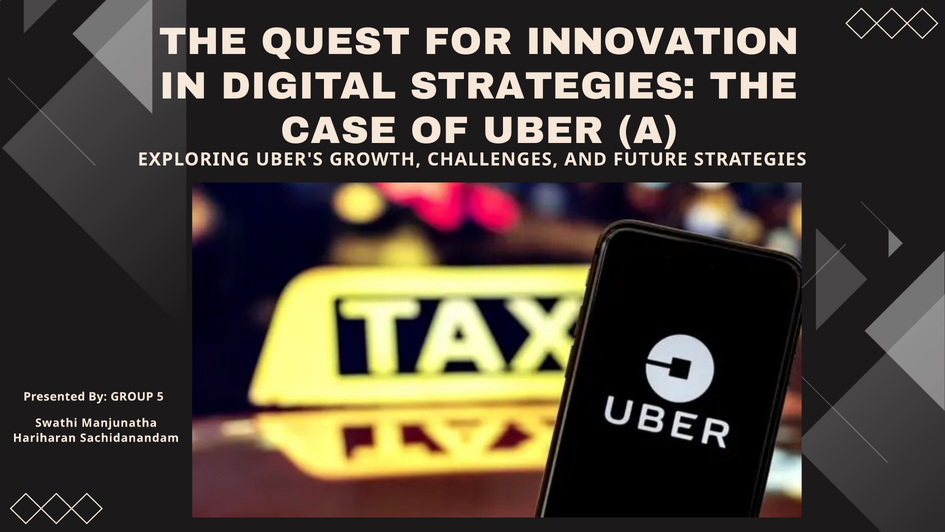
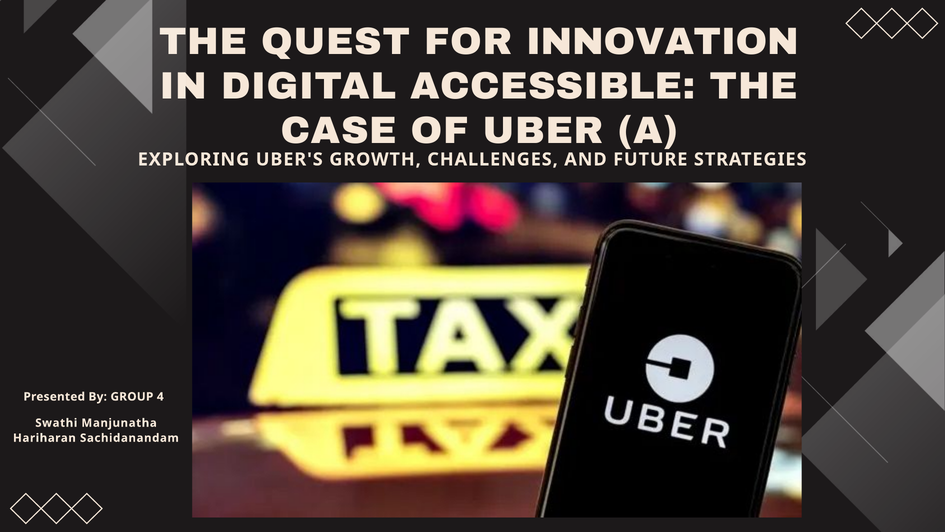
DIGITAL STRATEGIES: STRATEGIES -> ACCESSIBLE
5: 5 -> 4
